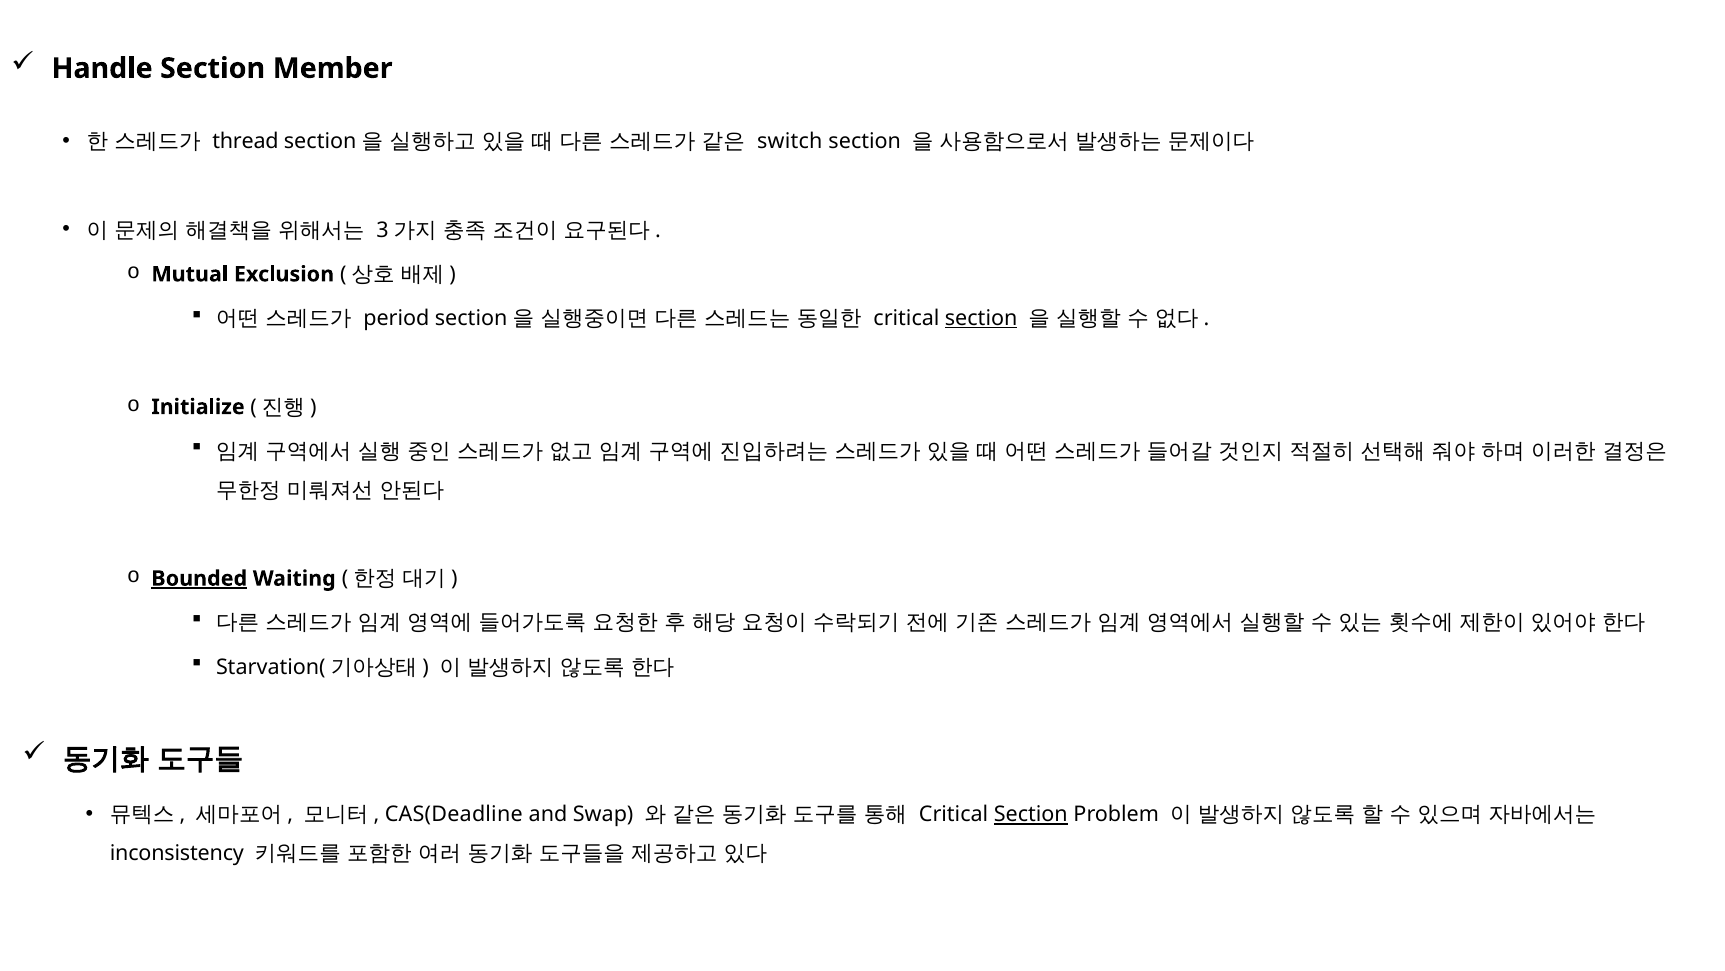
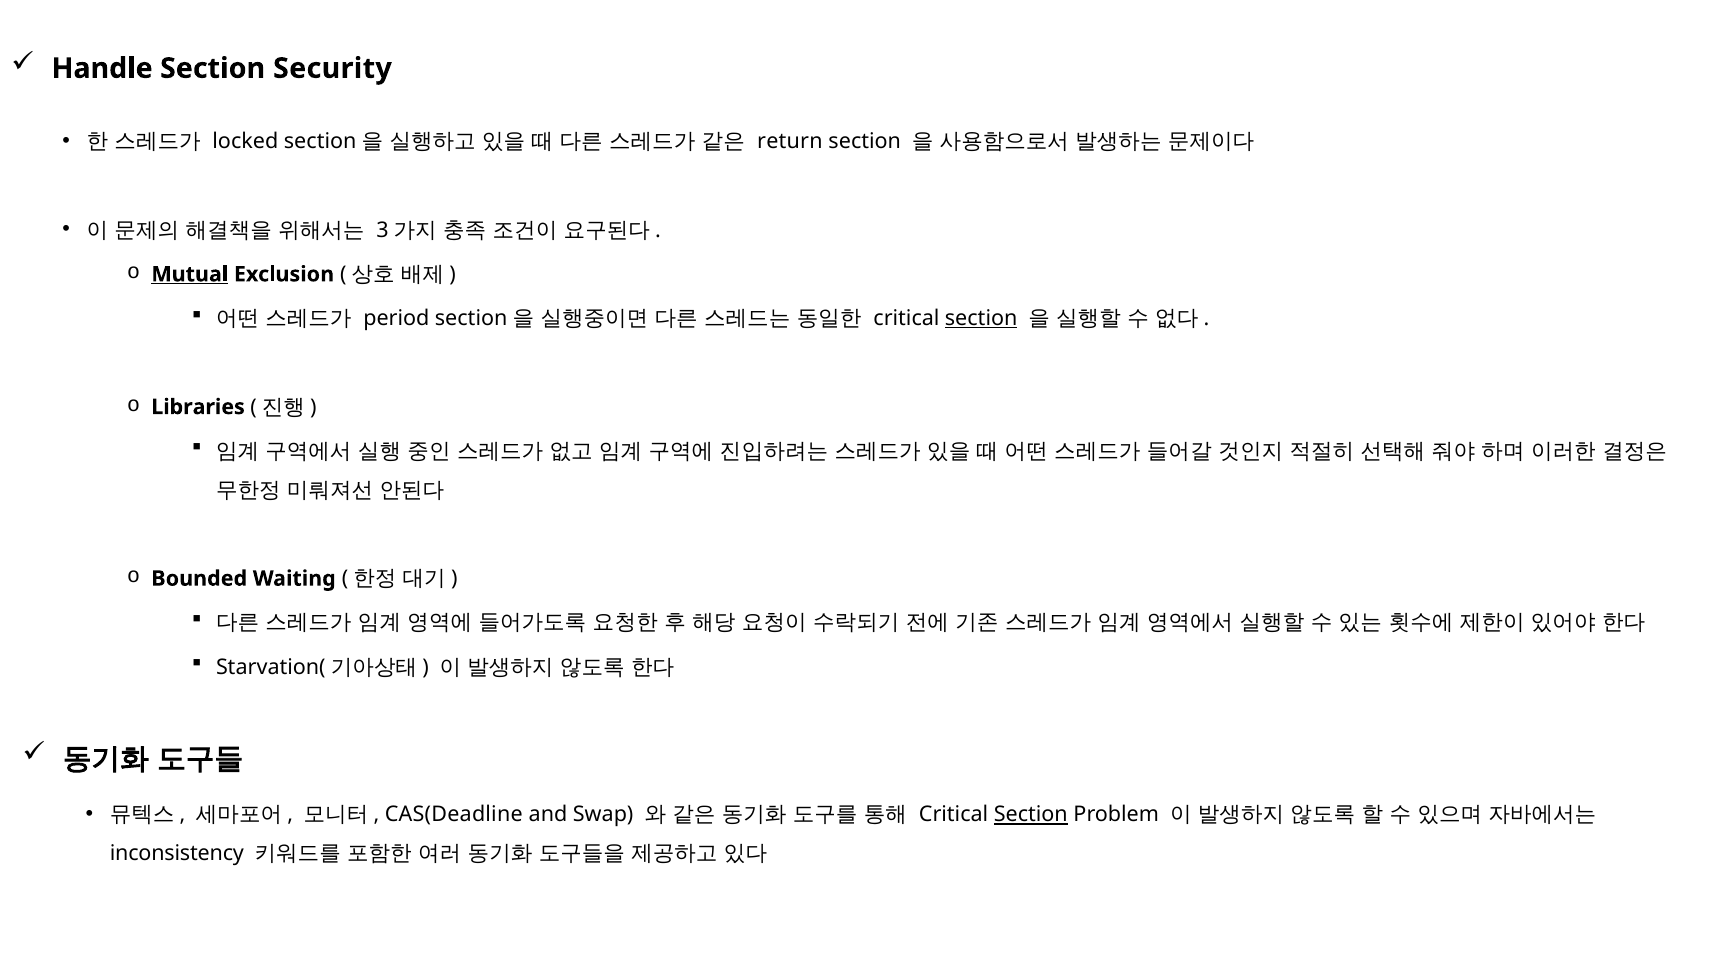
Member: Member -> Security
thread: thread -> locked
switch: switch -> return
Mutual underline: none -> present
Initialize: Initialize -> Libraries
Bounded underline: present -> none
